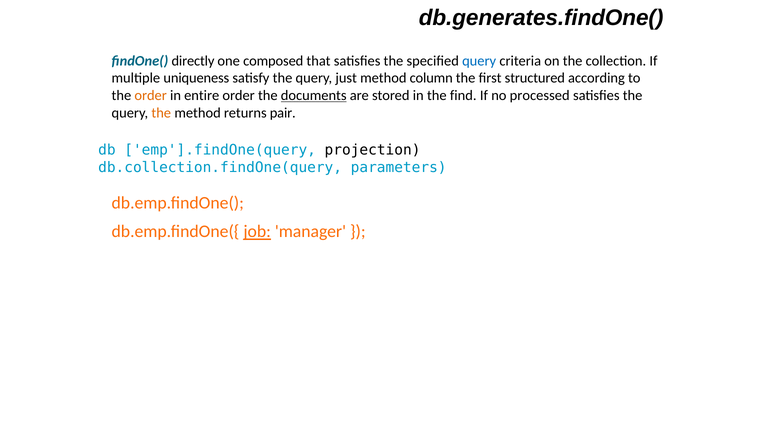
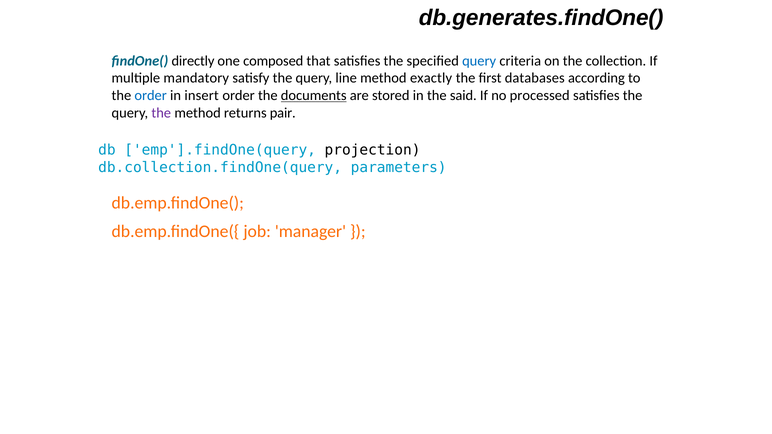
uniqueness: uniqueness -> mandatory
just: just -> line
column: column -> exactly
structured: structured -> databases
order at (151, 96) colour: orange -> blue
entire: entire -> insert
find: find -> said
the at (161, 113) colour: orange -> purple
job underline: present -> none
